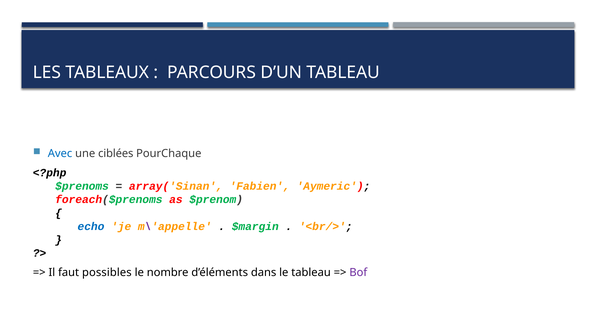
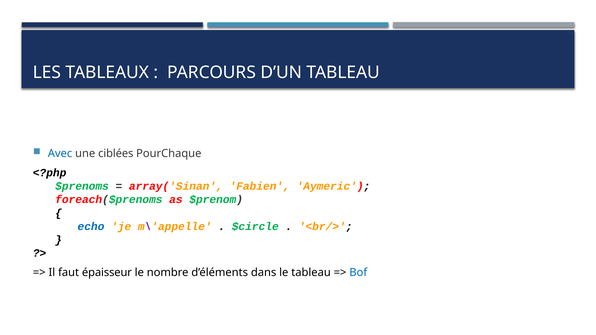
$margin: $margin -> $circle
possibles: possibles -> épaisseur
Bof colour: purple -> blue
